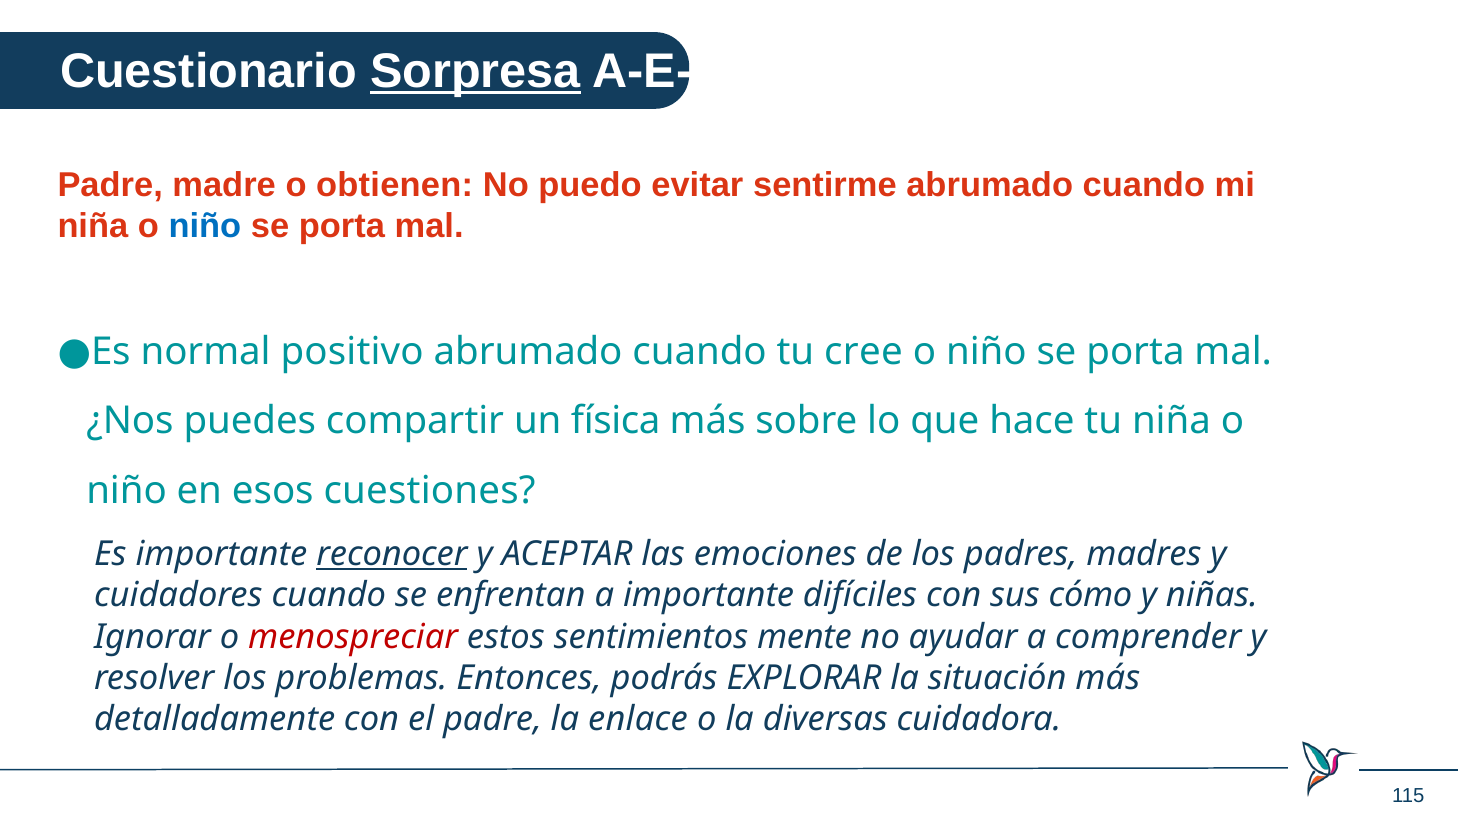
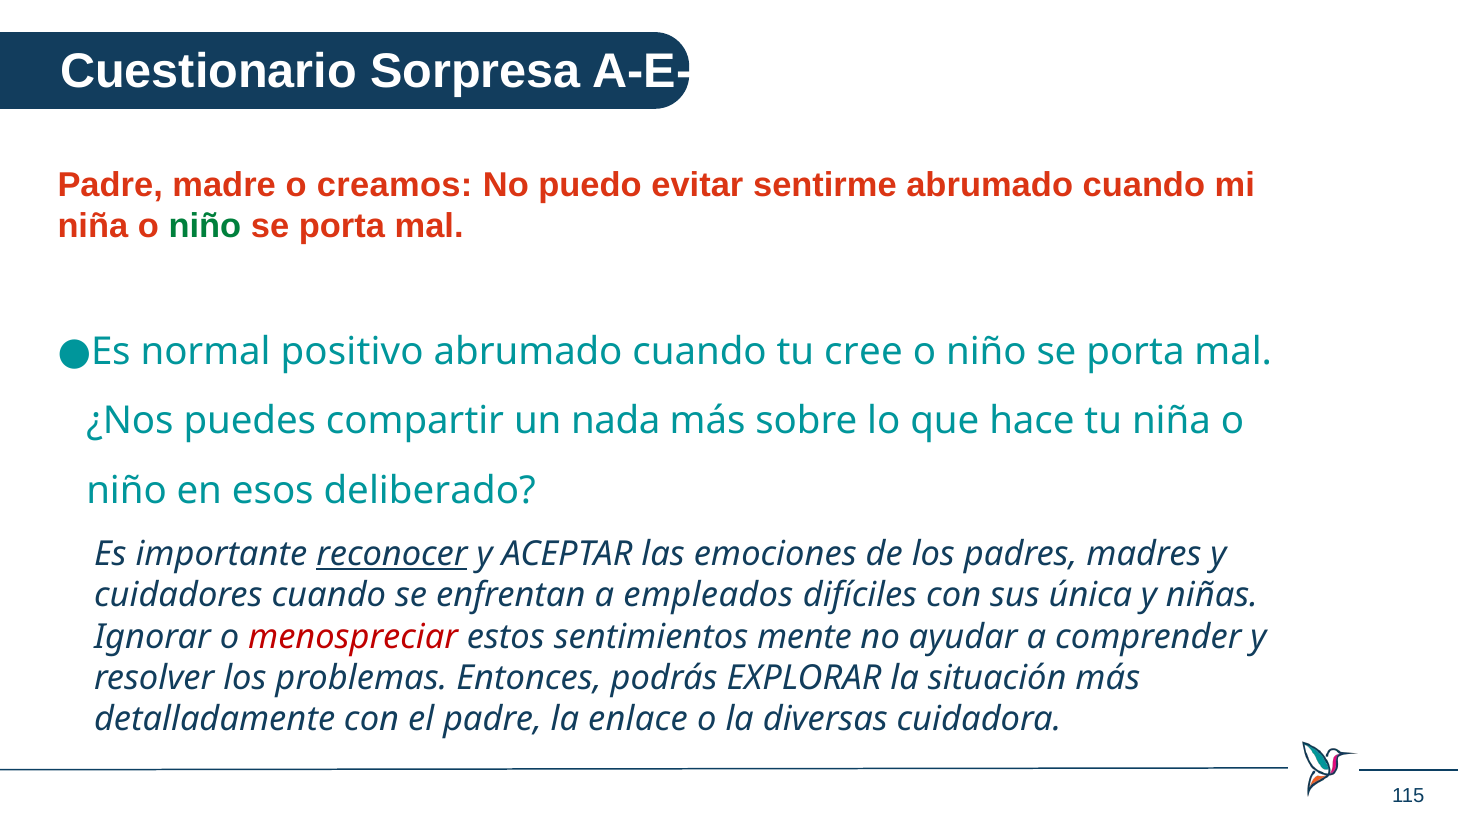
Sorpresa underline: present -> none
obtienen: obtienen -> creamos
niño at (205, 227) colour: blue -> green
física: física -> nada
cuestiones: cuestiones -> deliberado
a importante: importante -> empleados
cómo: cómo -> única
